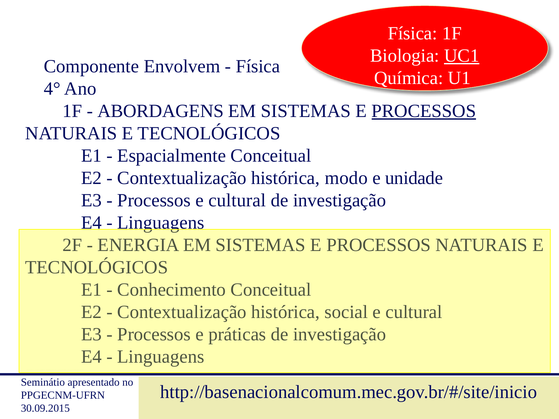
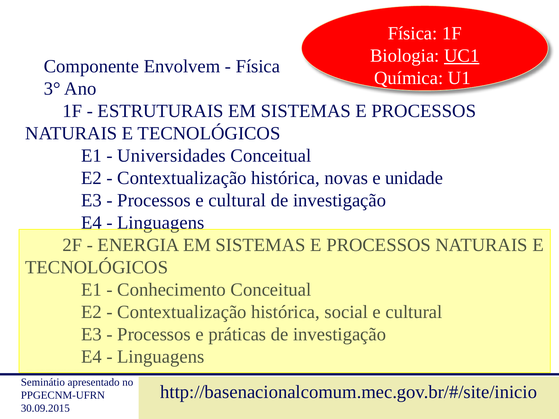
4°: 4° -> 3°
ABORDAGENS: ABORDAGENS -> ESTRUTURAIS
PROCESSOS at (424, 111) underline: present -> none
Espacialmente: Espacialmente -> Universidades
modo: modo -> novas
